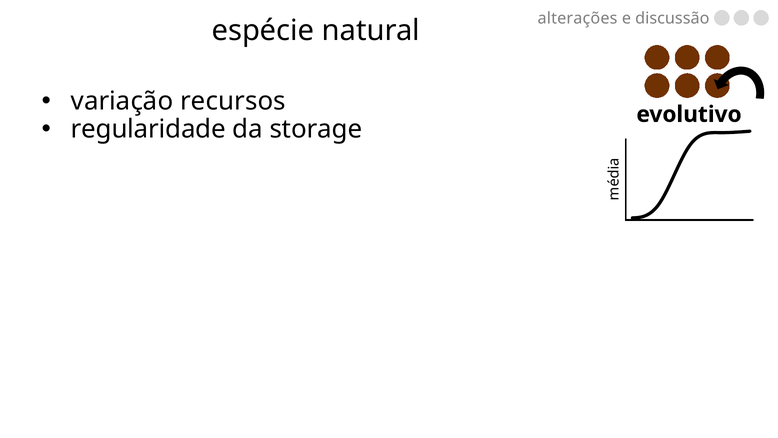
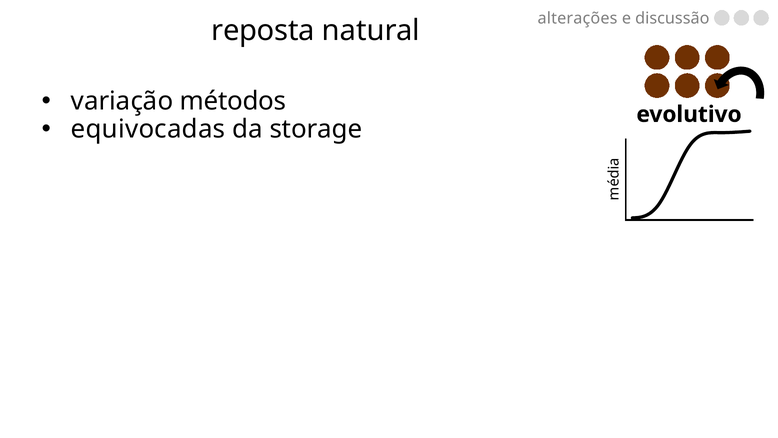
espécie: espécie -> reposta
recursos: recursos -> métodos
regularidade: regularidade -> equivocadas
